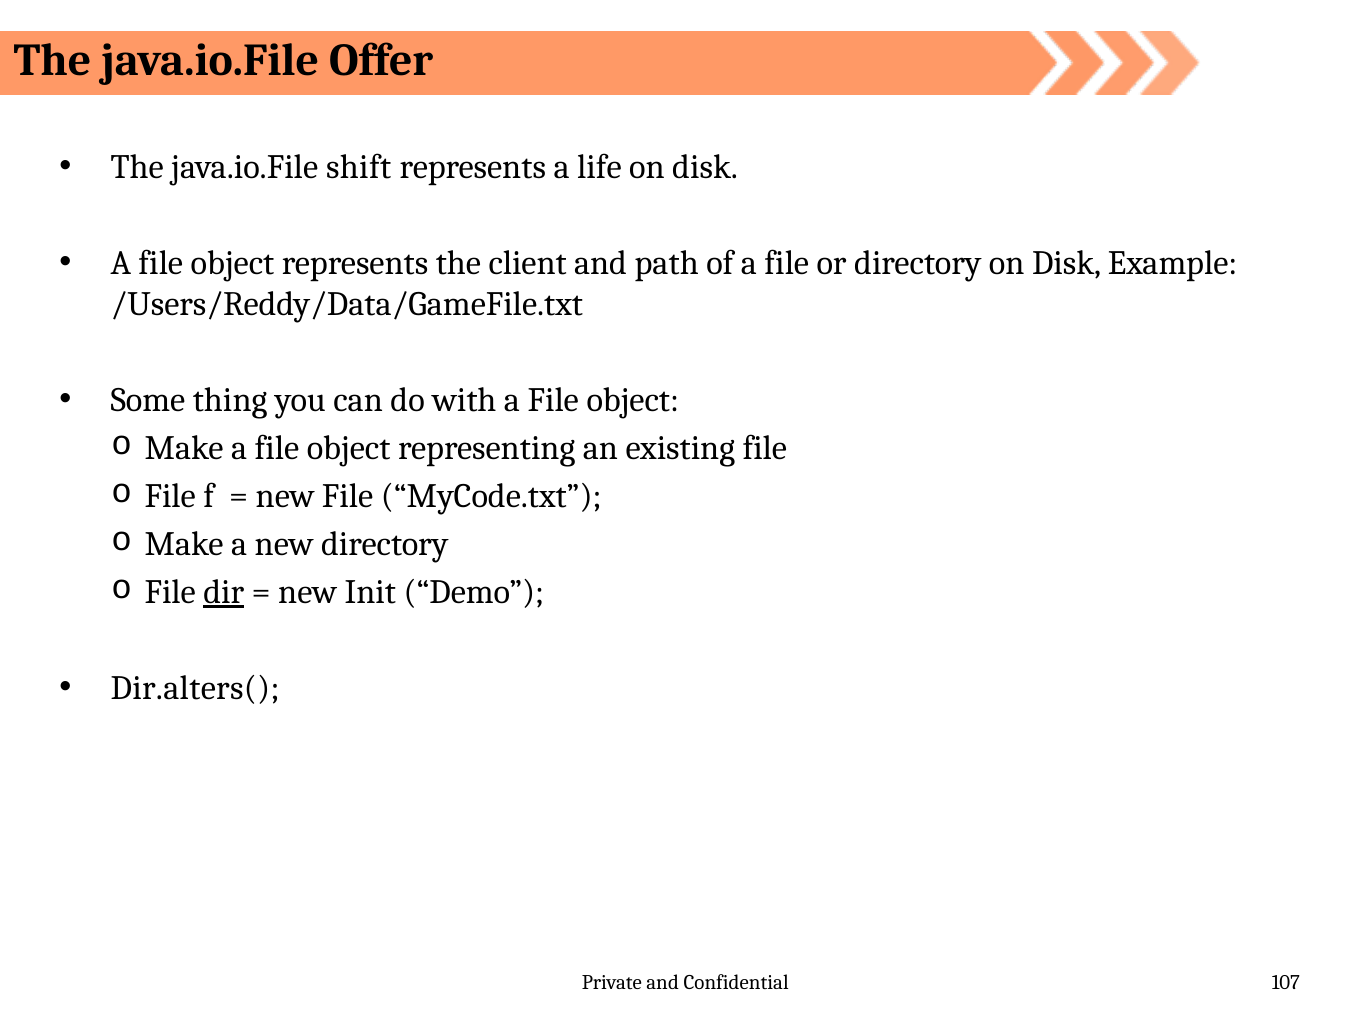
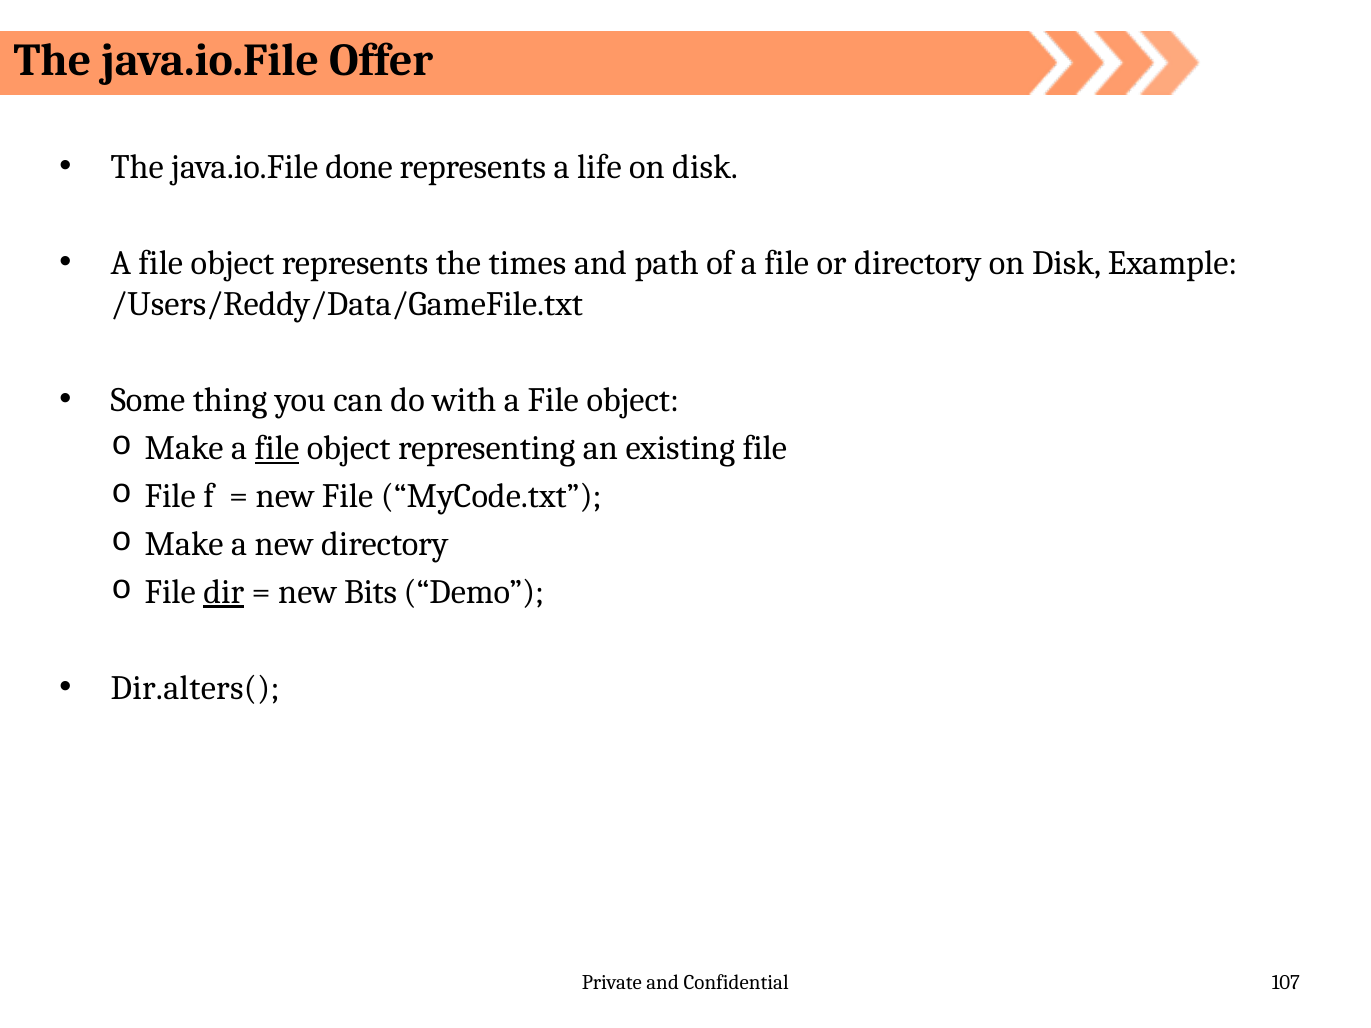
shift: shift -> done
client: client -> times
file at (277, 448) underline: none -> present
Init: Init -> Bits
